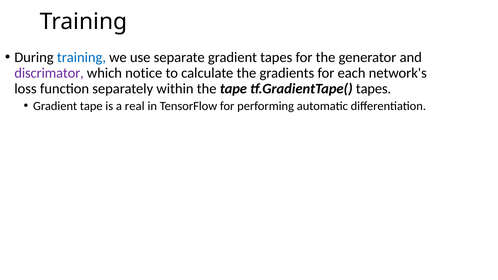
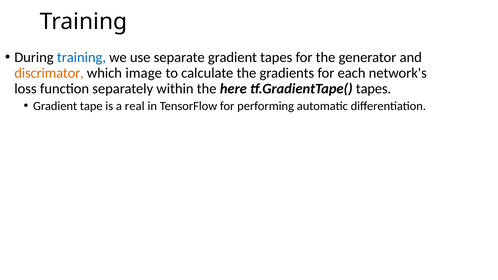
discrimator colour: purple -> orange
notice: notice -> image
the tape: tape -> here
